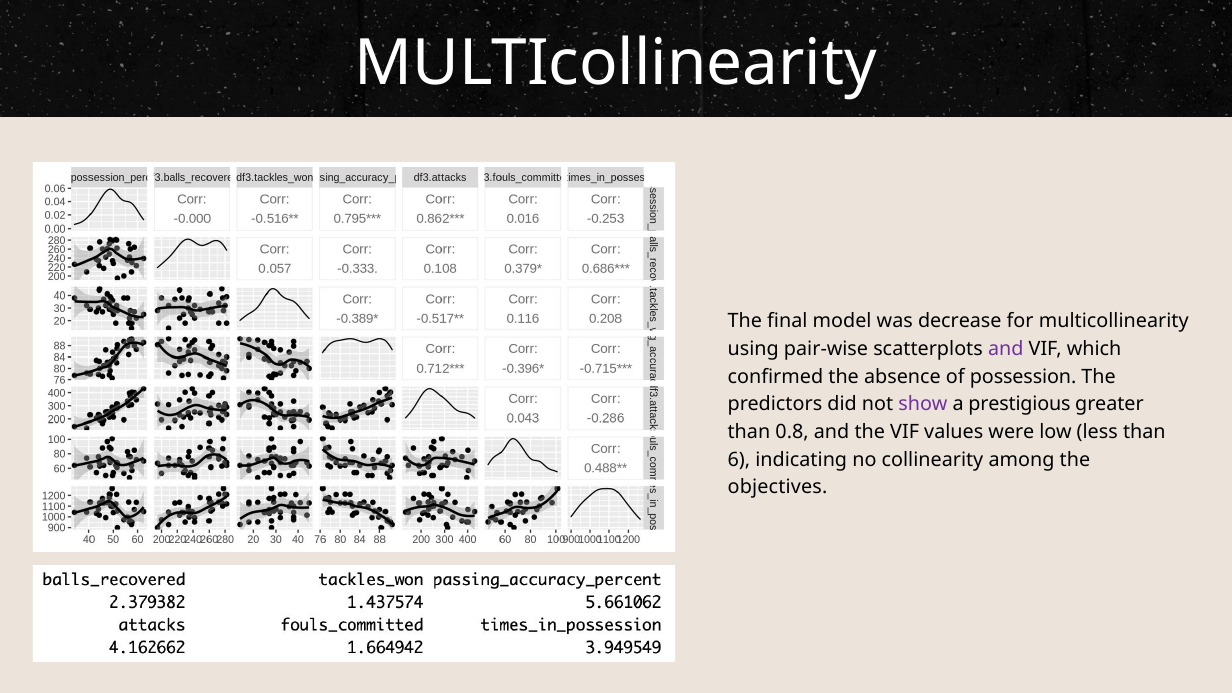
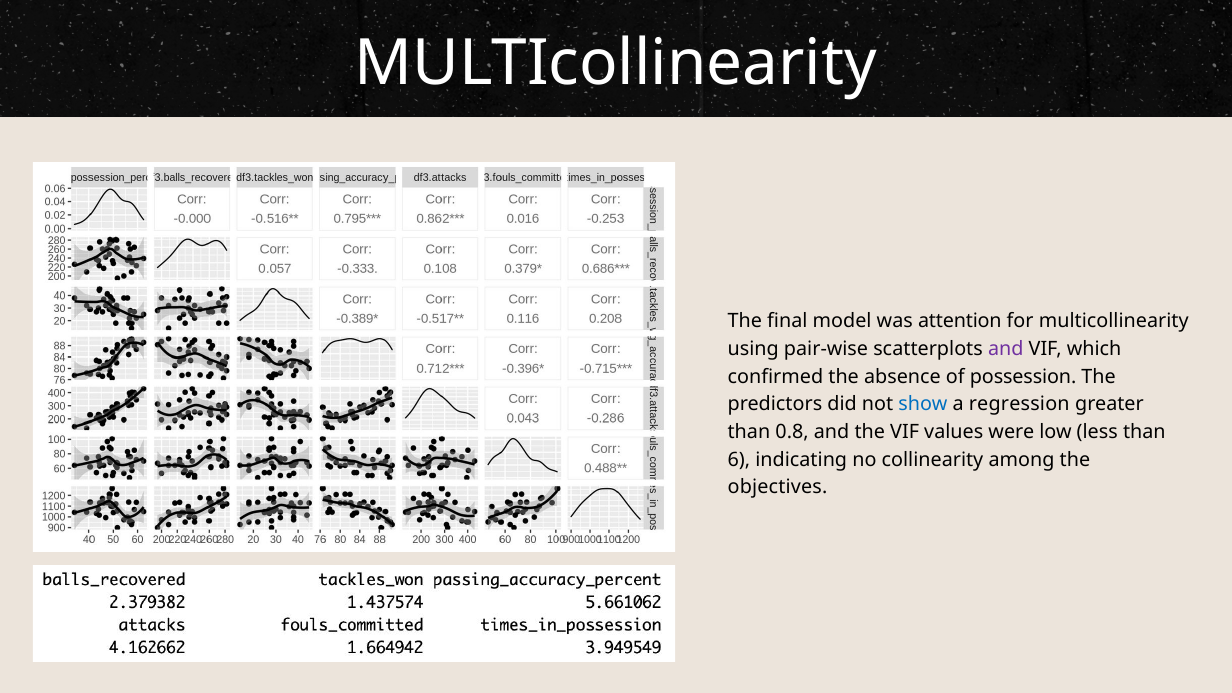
decrease: decrease -> attention
show colour: purple -> blue
prestigious: prestigious -> regression
